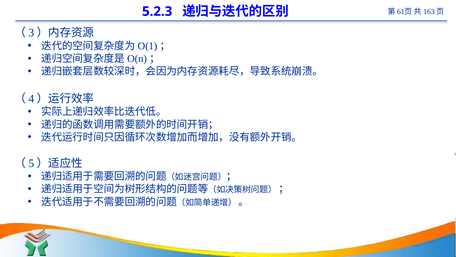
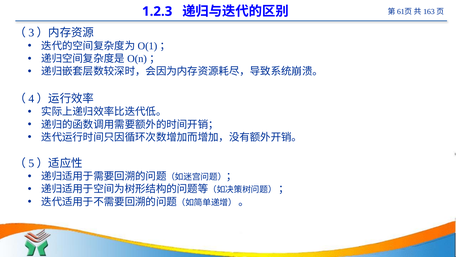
5.2.3: 5.2.3 -> 1.2.3
